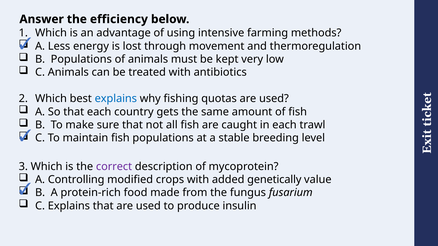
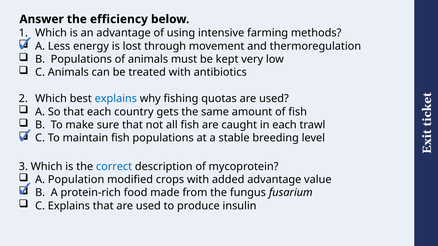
correct colour: purple -> blue
Controlling: Controlling -> Population
added genetically: genetically -> advantage
